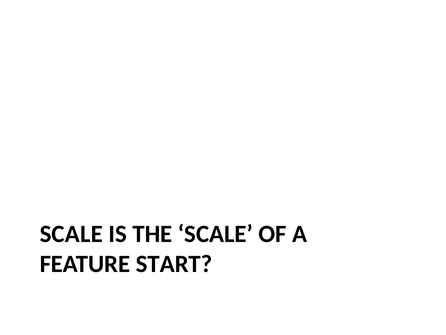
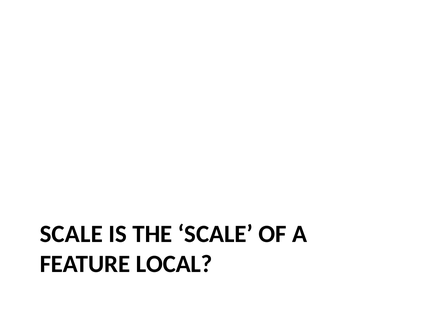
START: START -> LOCAL
